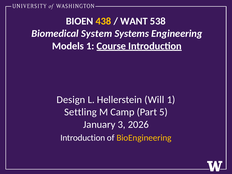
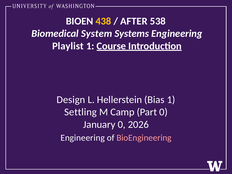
WANT: WANT -> AFTER
Models: Models -> Playlist
Will: Will -> Bias
Part 5: 5 -> 0
January 3: 3 -> 0
Introduction at (83, 138): Introduction -> Engineering
BioEngineering colour: yellow -> pink
